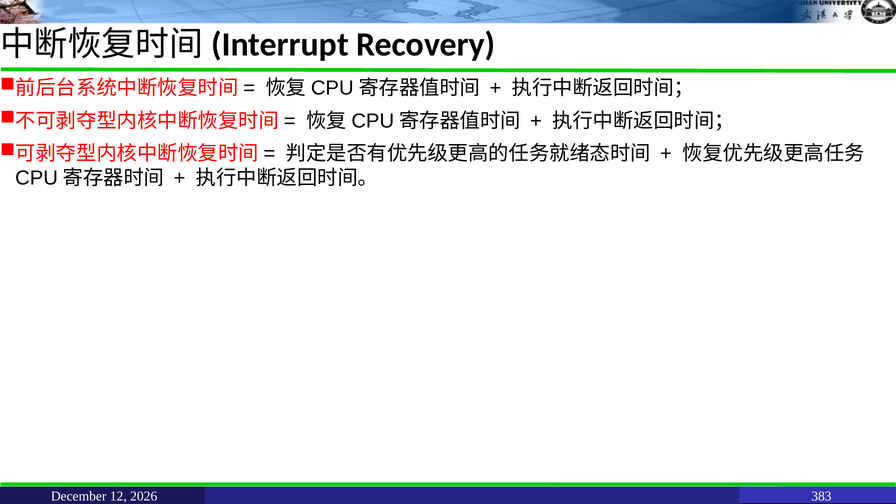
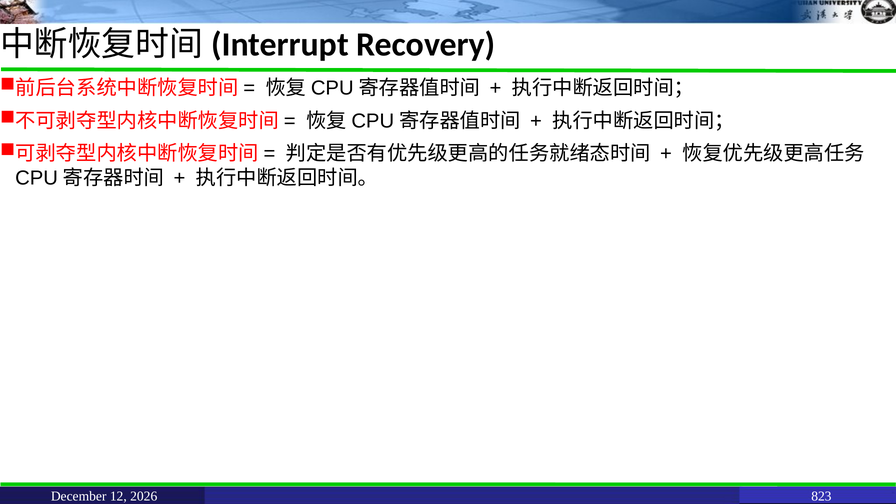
383: 383 -> 823
